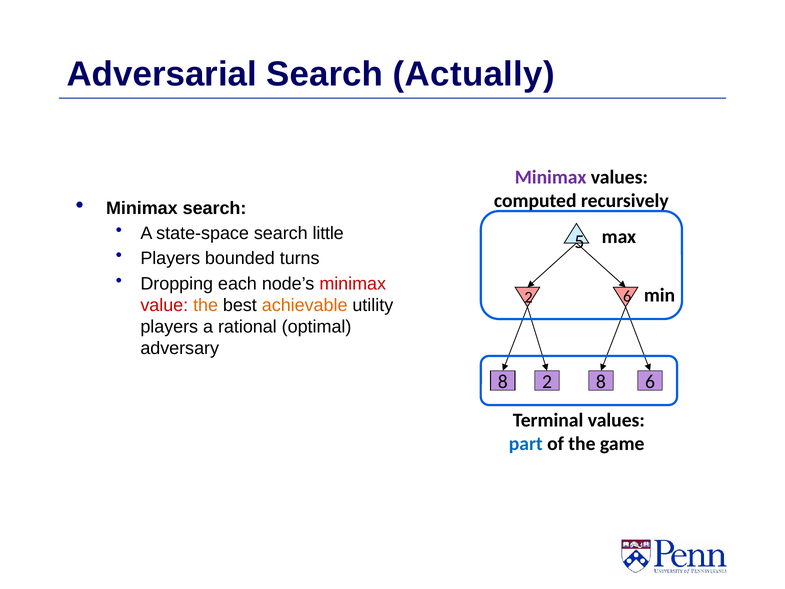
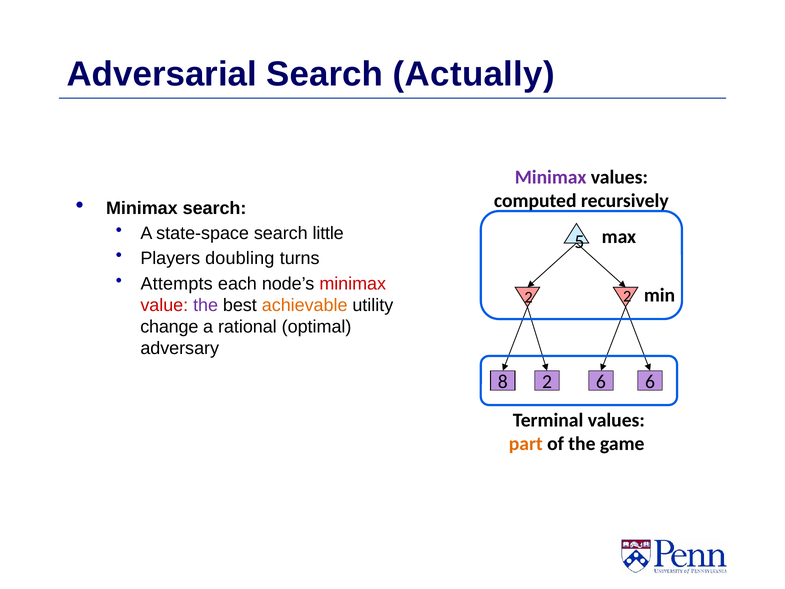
bounded: bounded -> doubling
Dropping: Dropping -> Attempts
2 6: 6 -> 2
the at (206, 305) colour: orange -> purple
players at (169, 327): players -> change
2 8: 8 -> 6
part colour: blue -> orange
